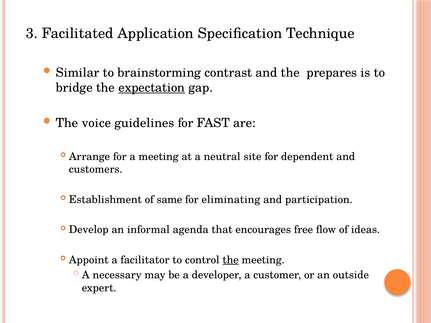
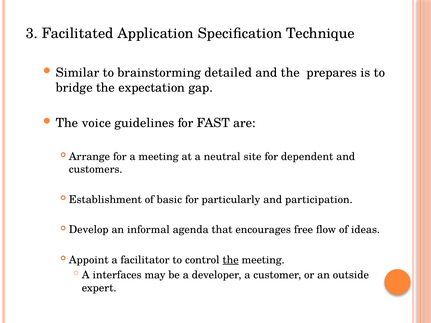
contrast: contrast -> detailed
expectation underline: present -> none
same: same -> basic
eliminating: eliminating -> particularly
necessary: necessary -> interfaces
